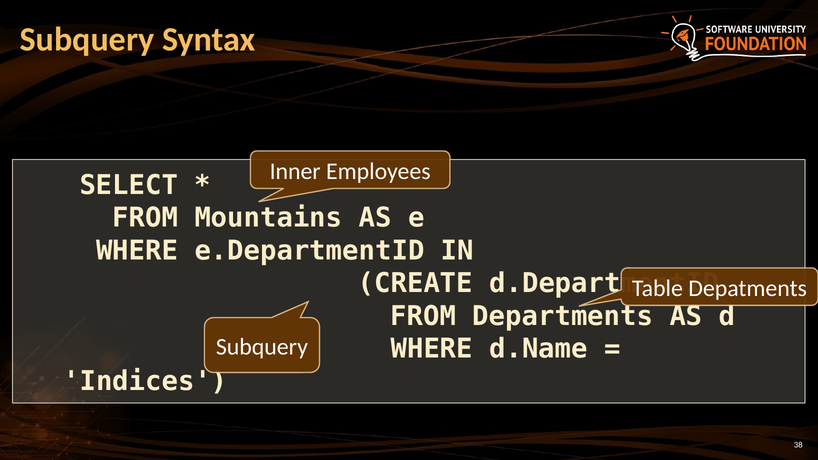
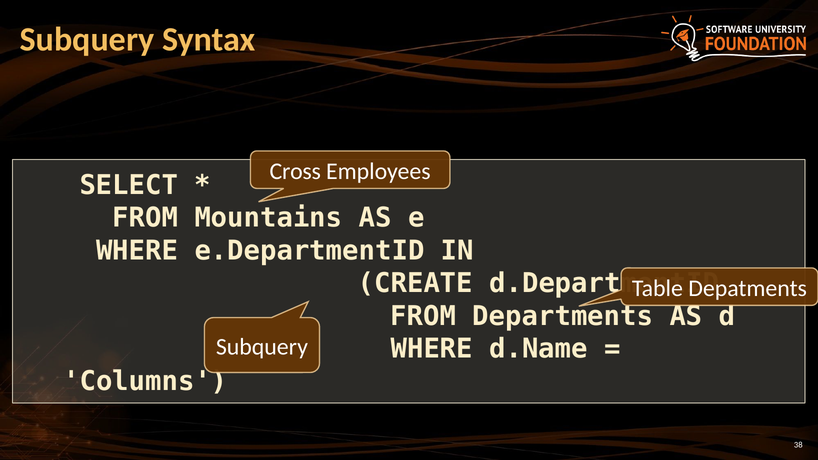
Inner: Inner -> Cross
Indices: Indices -> Columns
